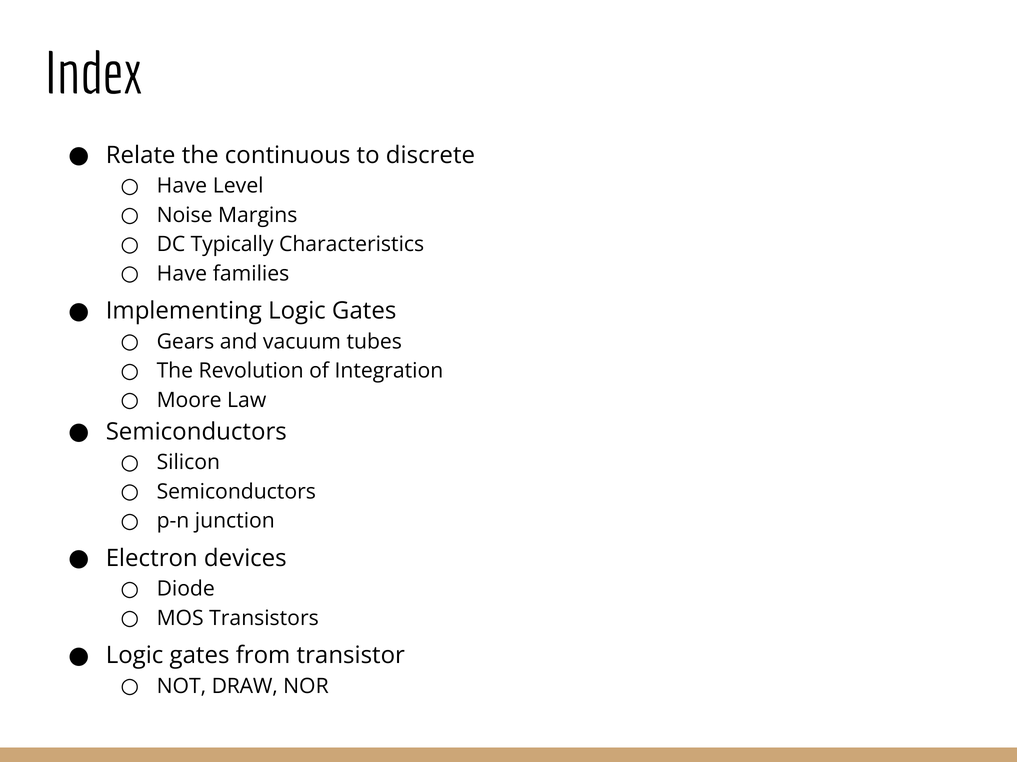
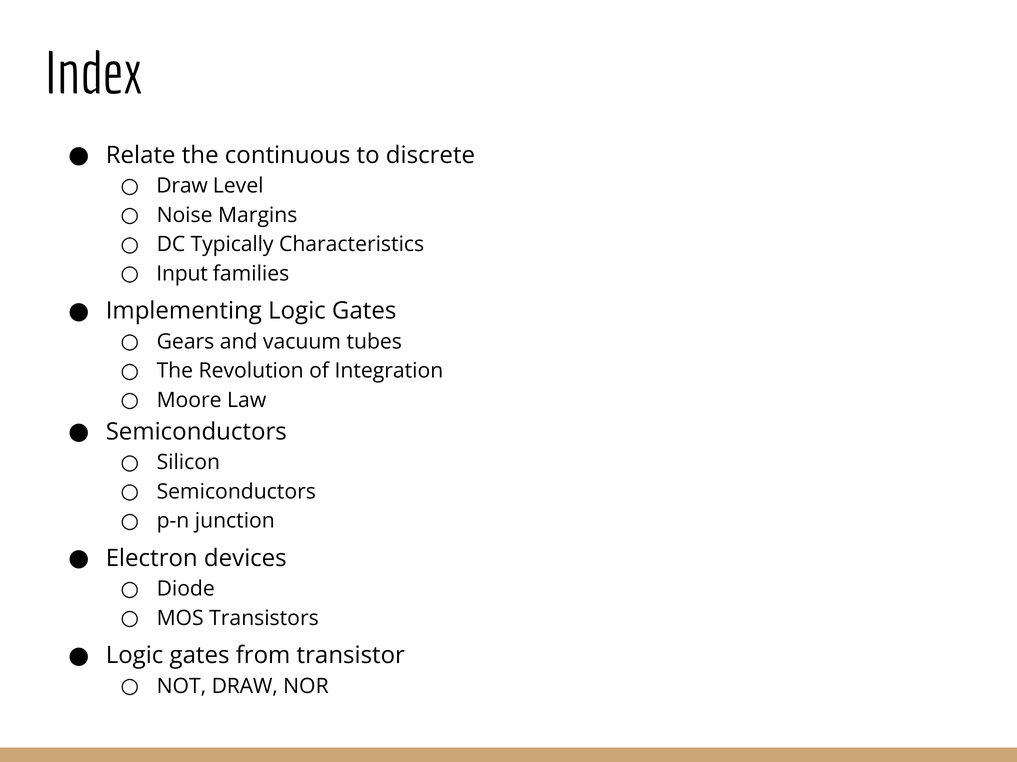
Have at (182, 186): Have -> Draw
Have at (182, 274): Have -> Input
